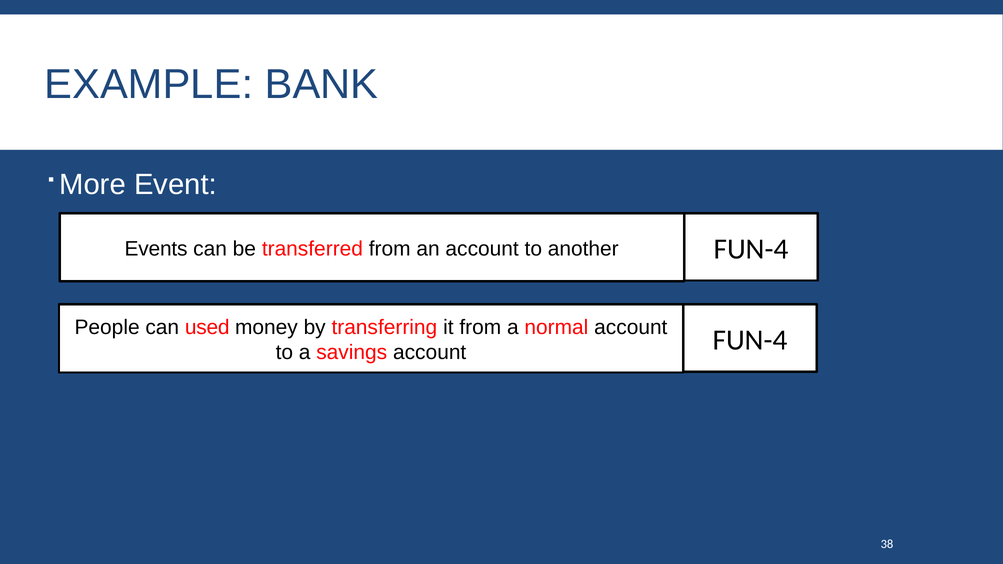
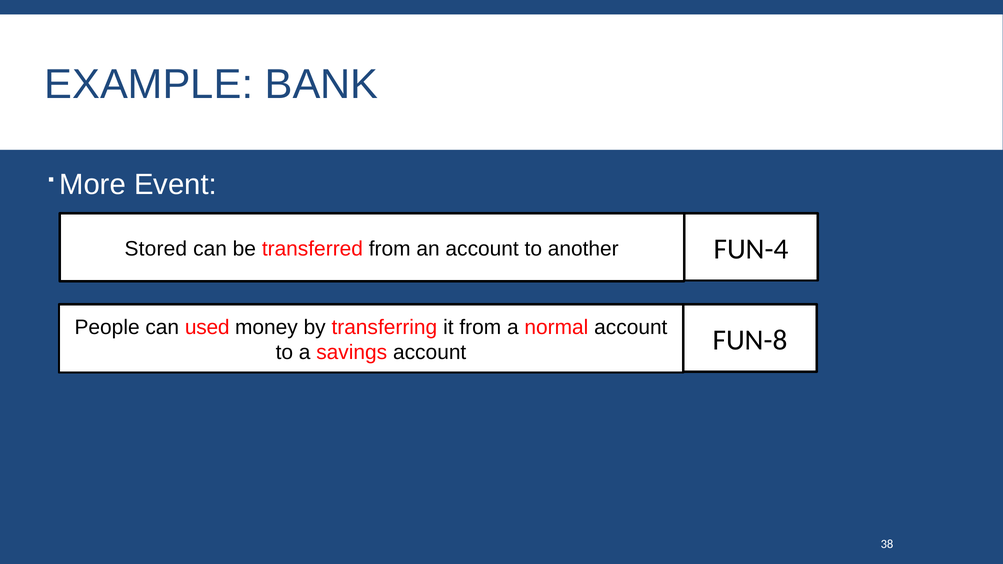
Events: Events -> Stored
account FUN-4: FUN-4 -> FUN-8
